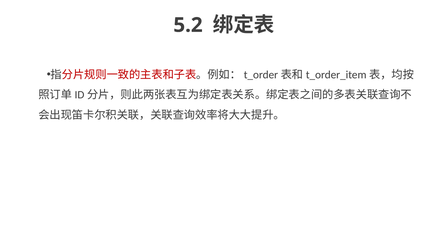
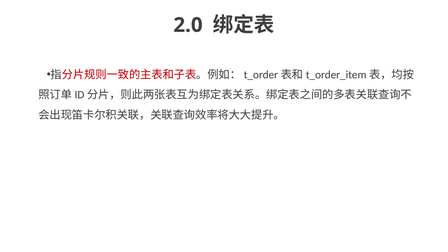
5.2: 5.2 -> 2.0
